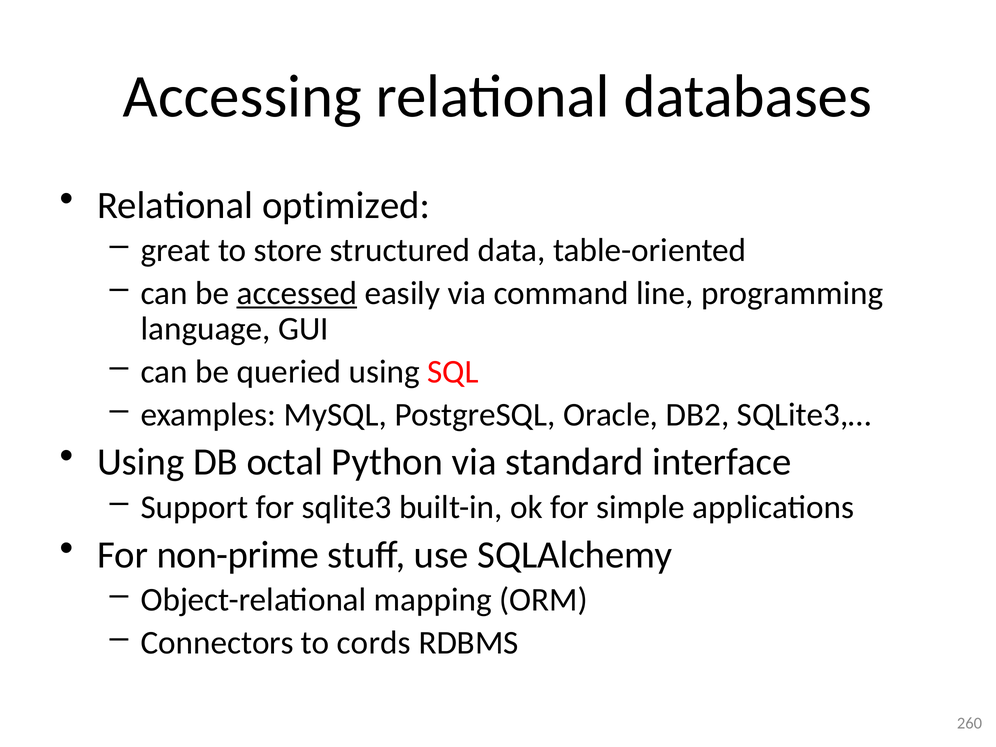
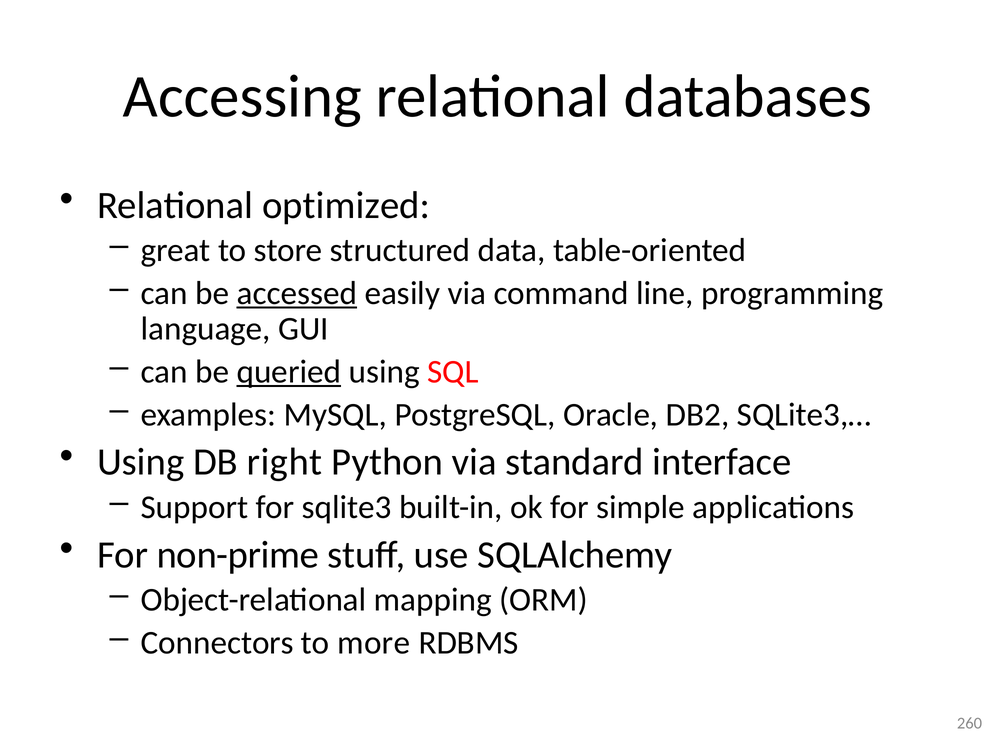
queried underline: none -> present
octal: octal -> right
cords: cords -> more
